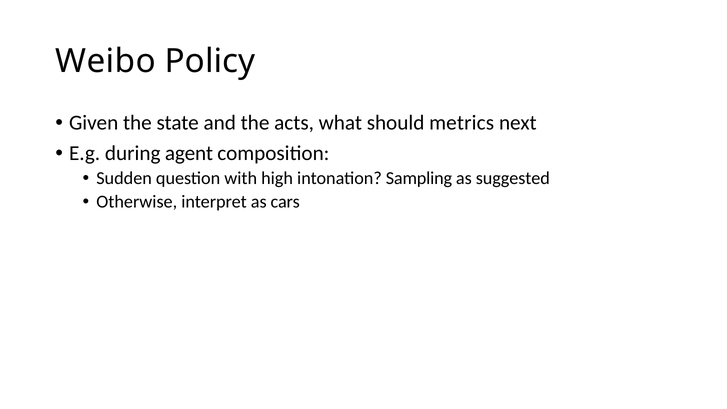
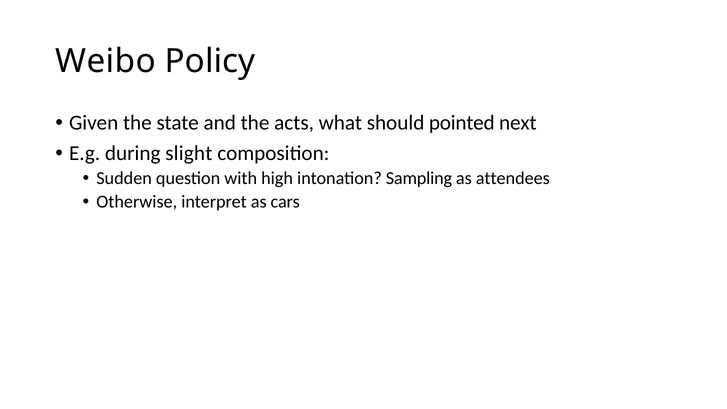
metrics: metrics -> pointed
agent: agent -> slight
suggested: suggested -> attendees
